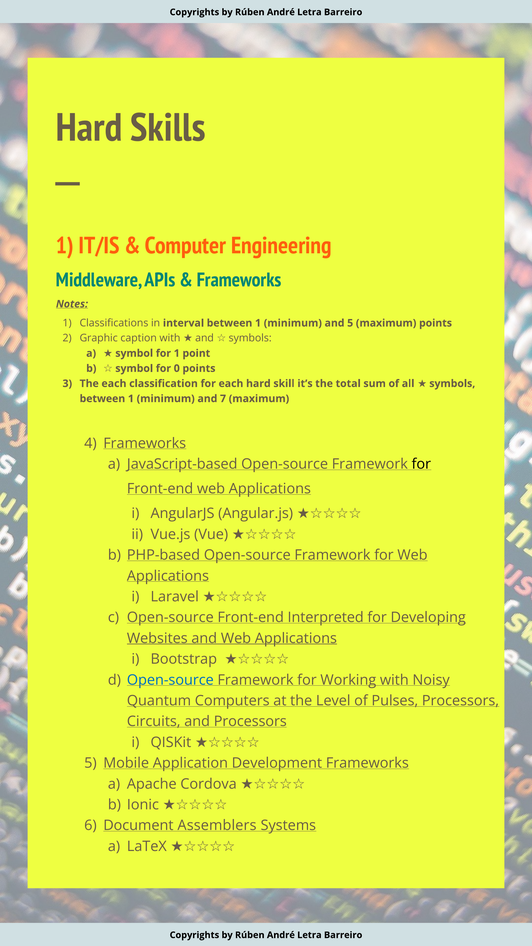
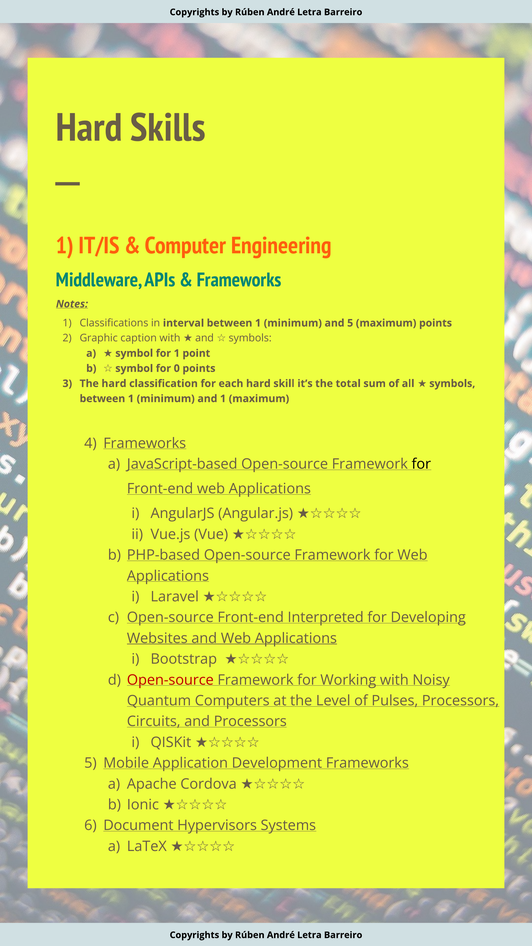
The each: each -> hard
and 7: 7 -> 1
Open-source at (170, 680) colour: blue -> red
Assemblers: Assemblers -> Hypervisors
